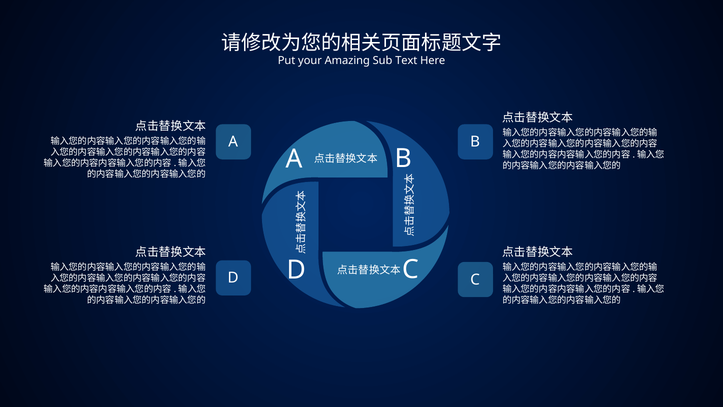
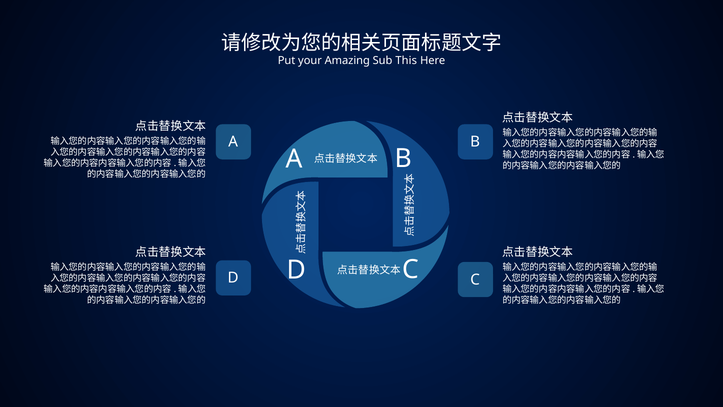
Text: Text -> This
